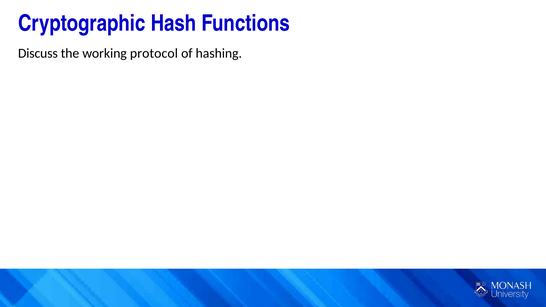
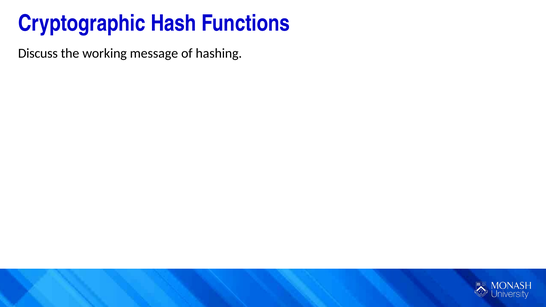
protocol: protocol -> message
